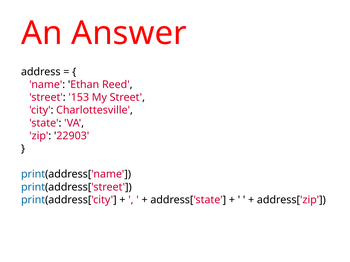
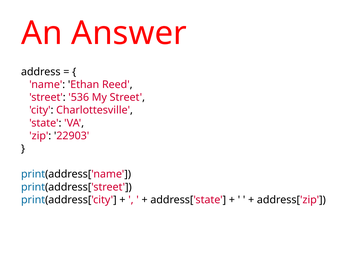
153: 153 -> 536
